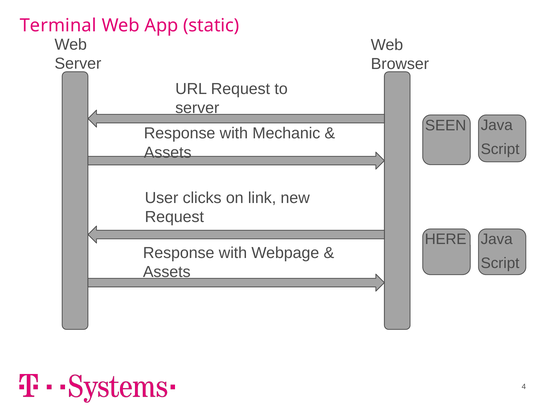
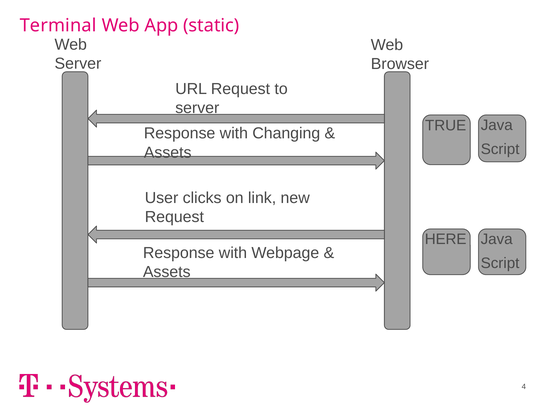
SEEN: SEEN -> TRUE
Mechanic: Mechanic -> Changing
